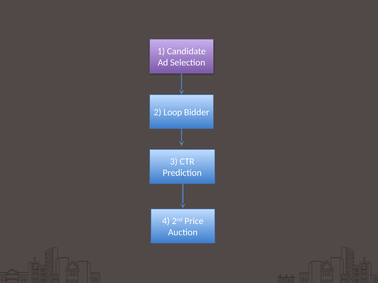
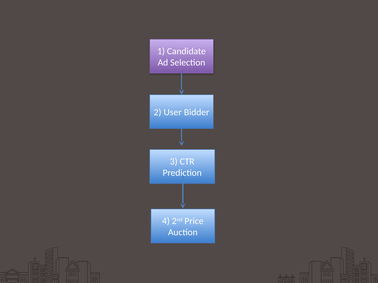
Loop: Loop -> User
